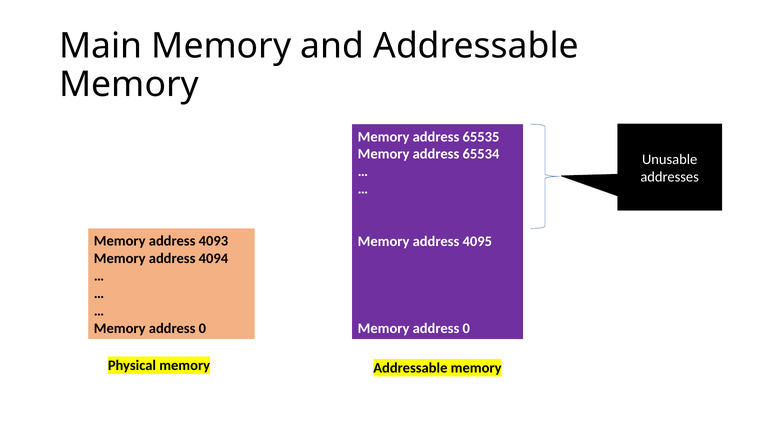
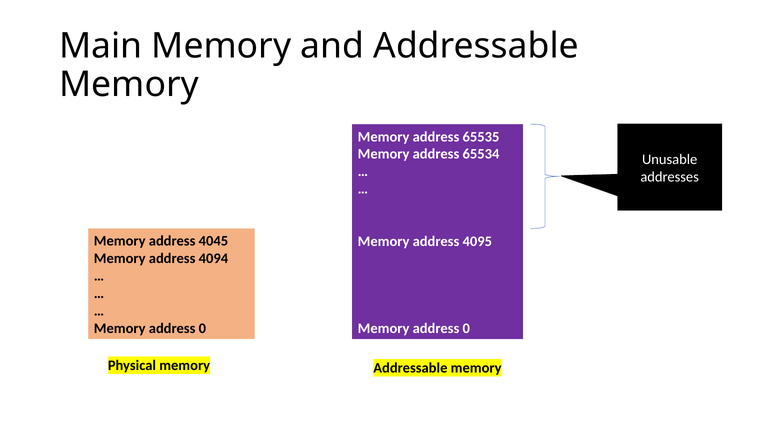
4093: 4093 -> 4045
